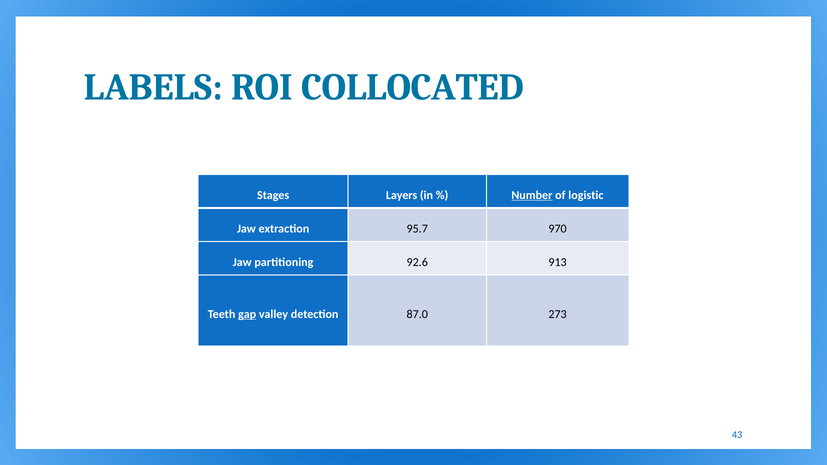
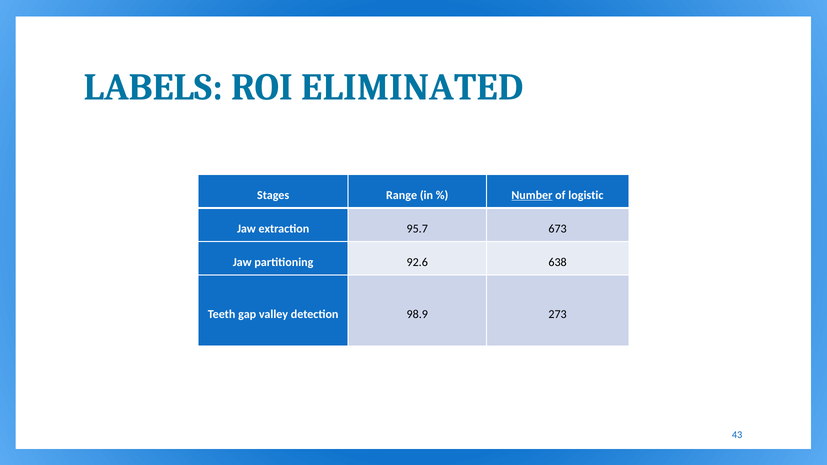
COLLOCATED: COLLOCATED -> ELIMINATED
Layers: Layers -> Range
970: 970 -> 673
913: 913 -> 638
gap underline: present -> none
87.0: 87.0 -> 98.9
